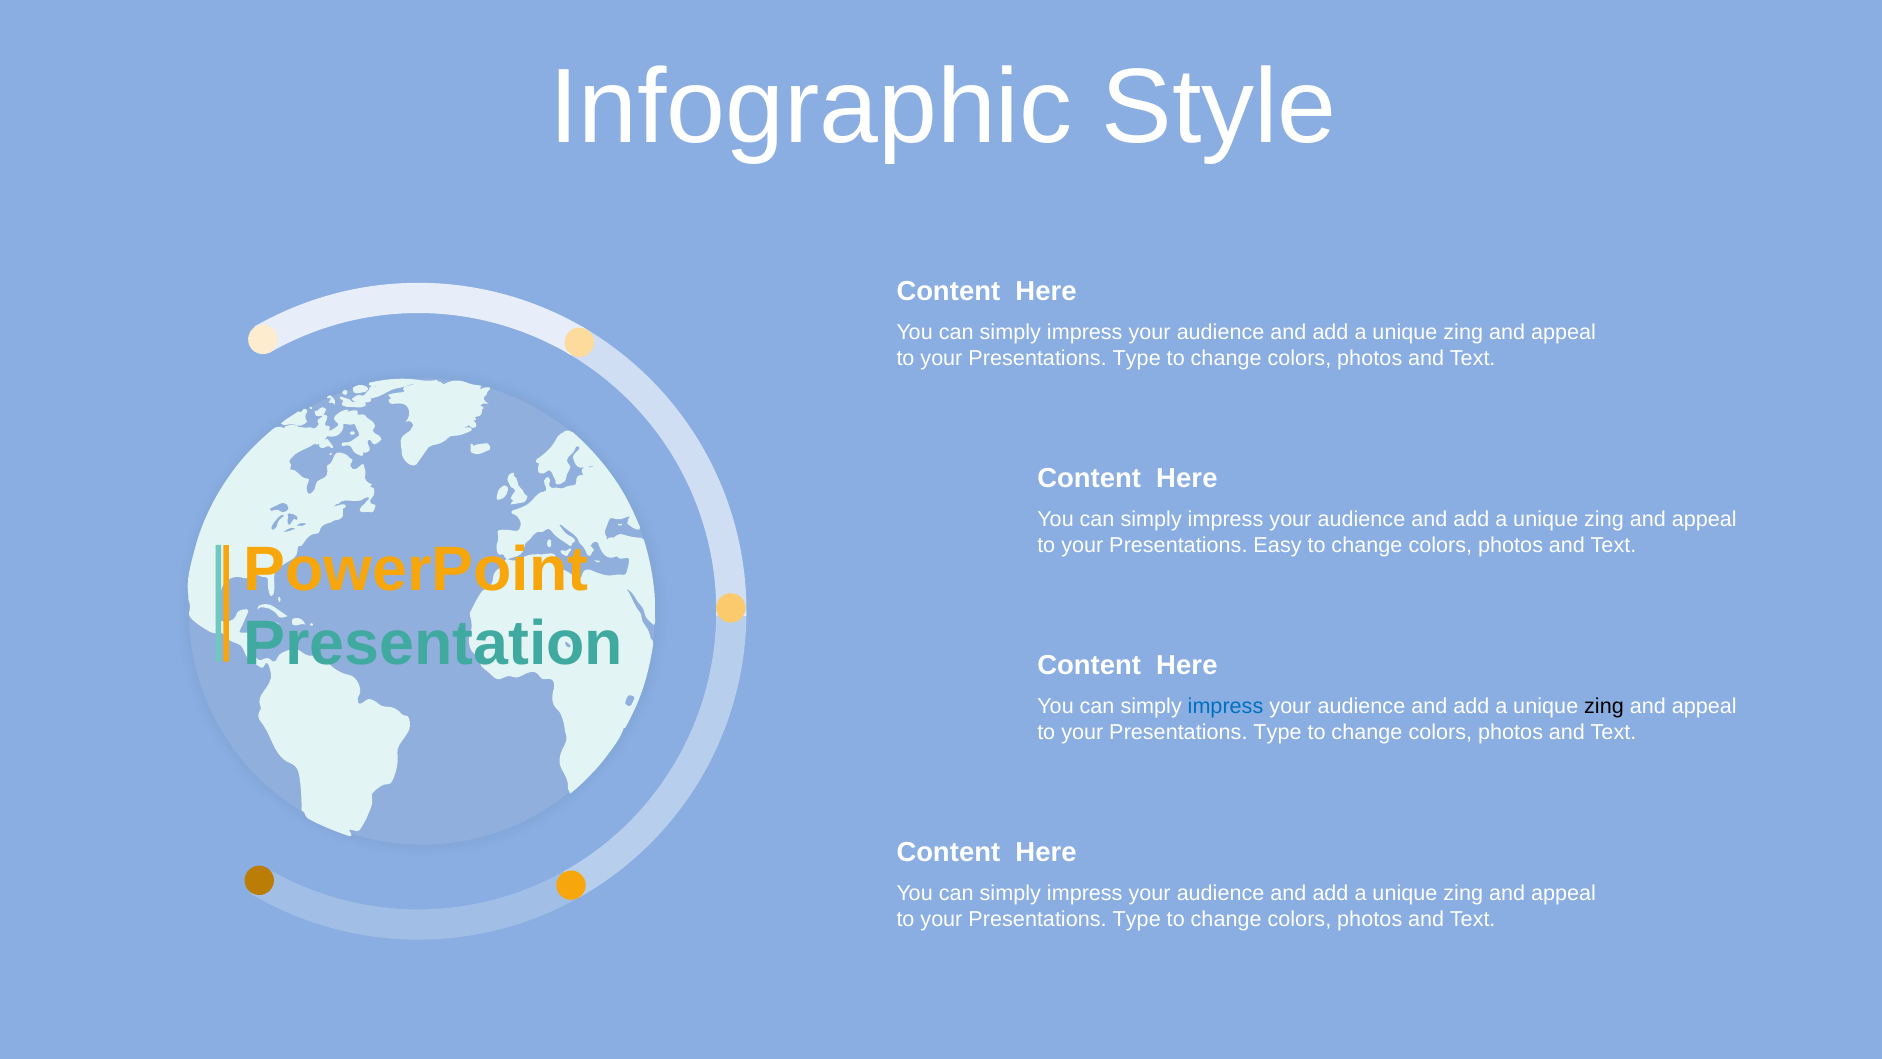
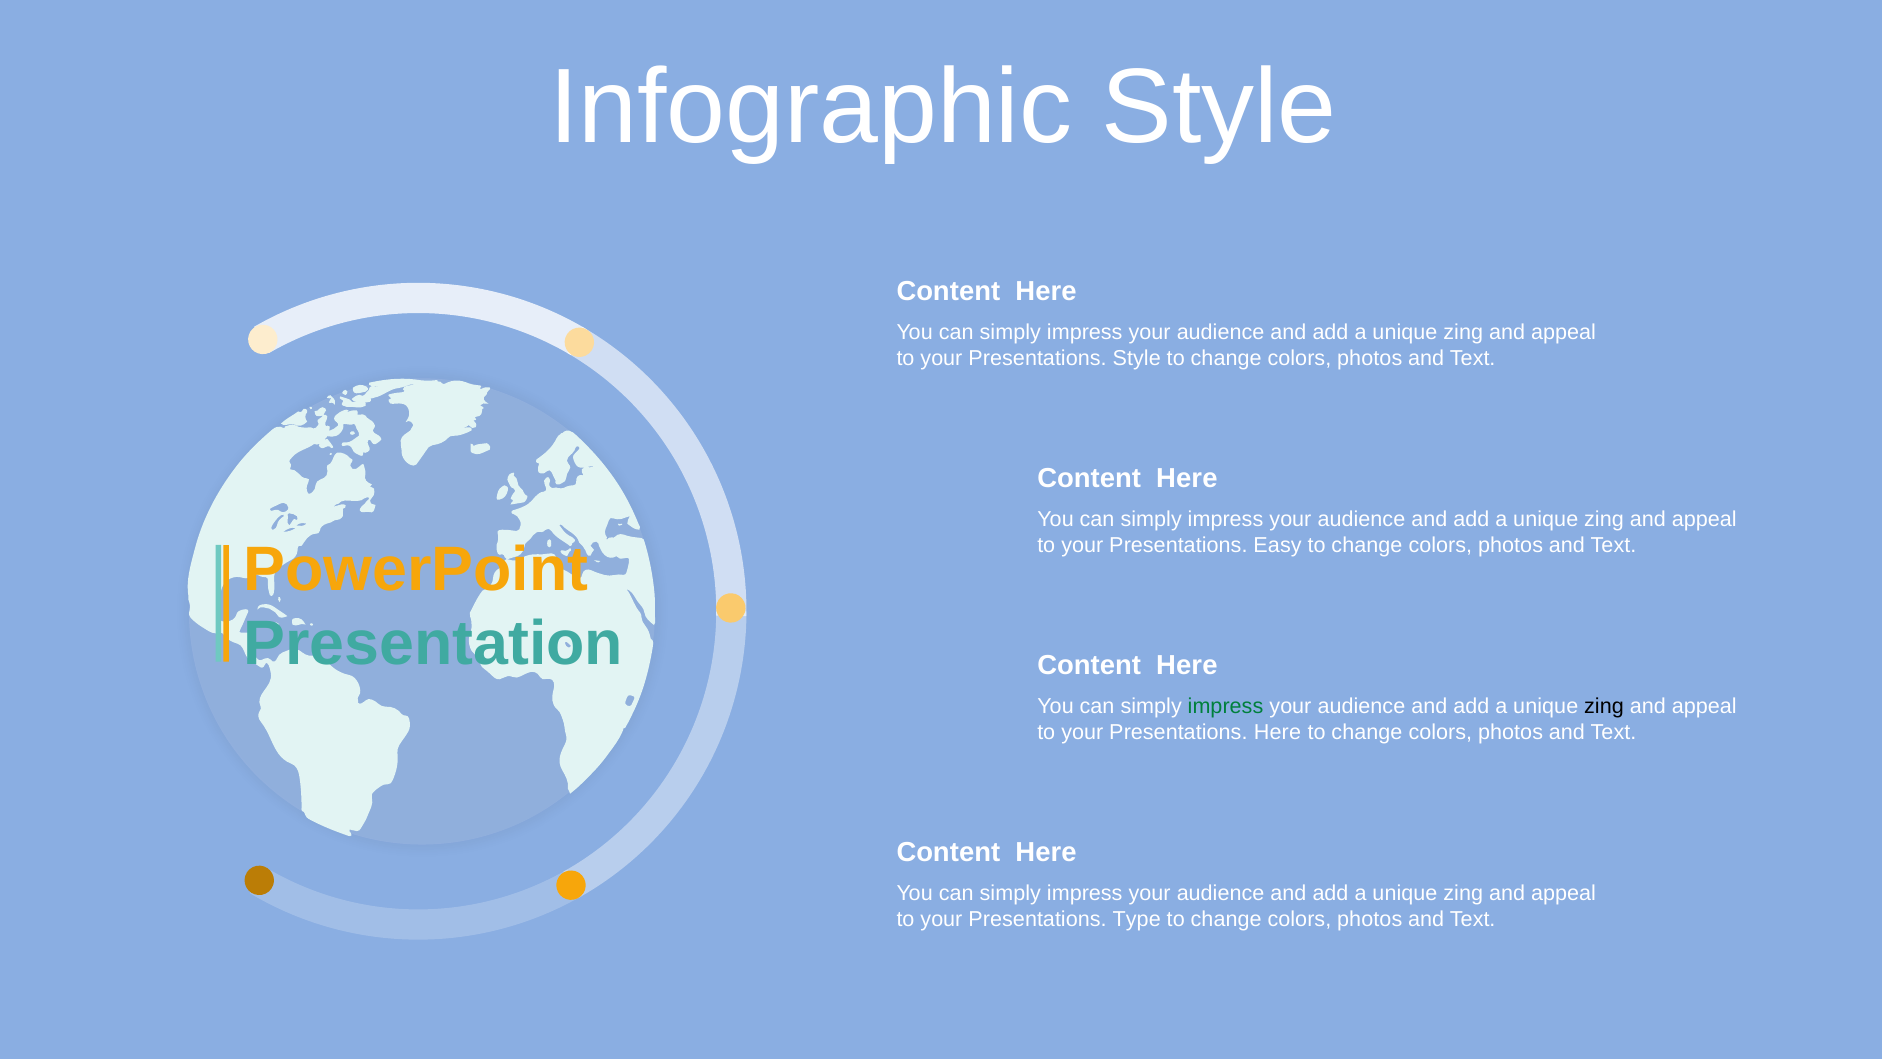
Type at (1137, 358): Type -> Style
impress at (1225, 706) colour: blue -> green
Type at (1278, 732): Type -> Here
